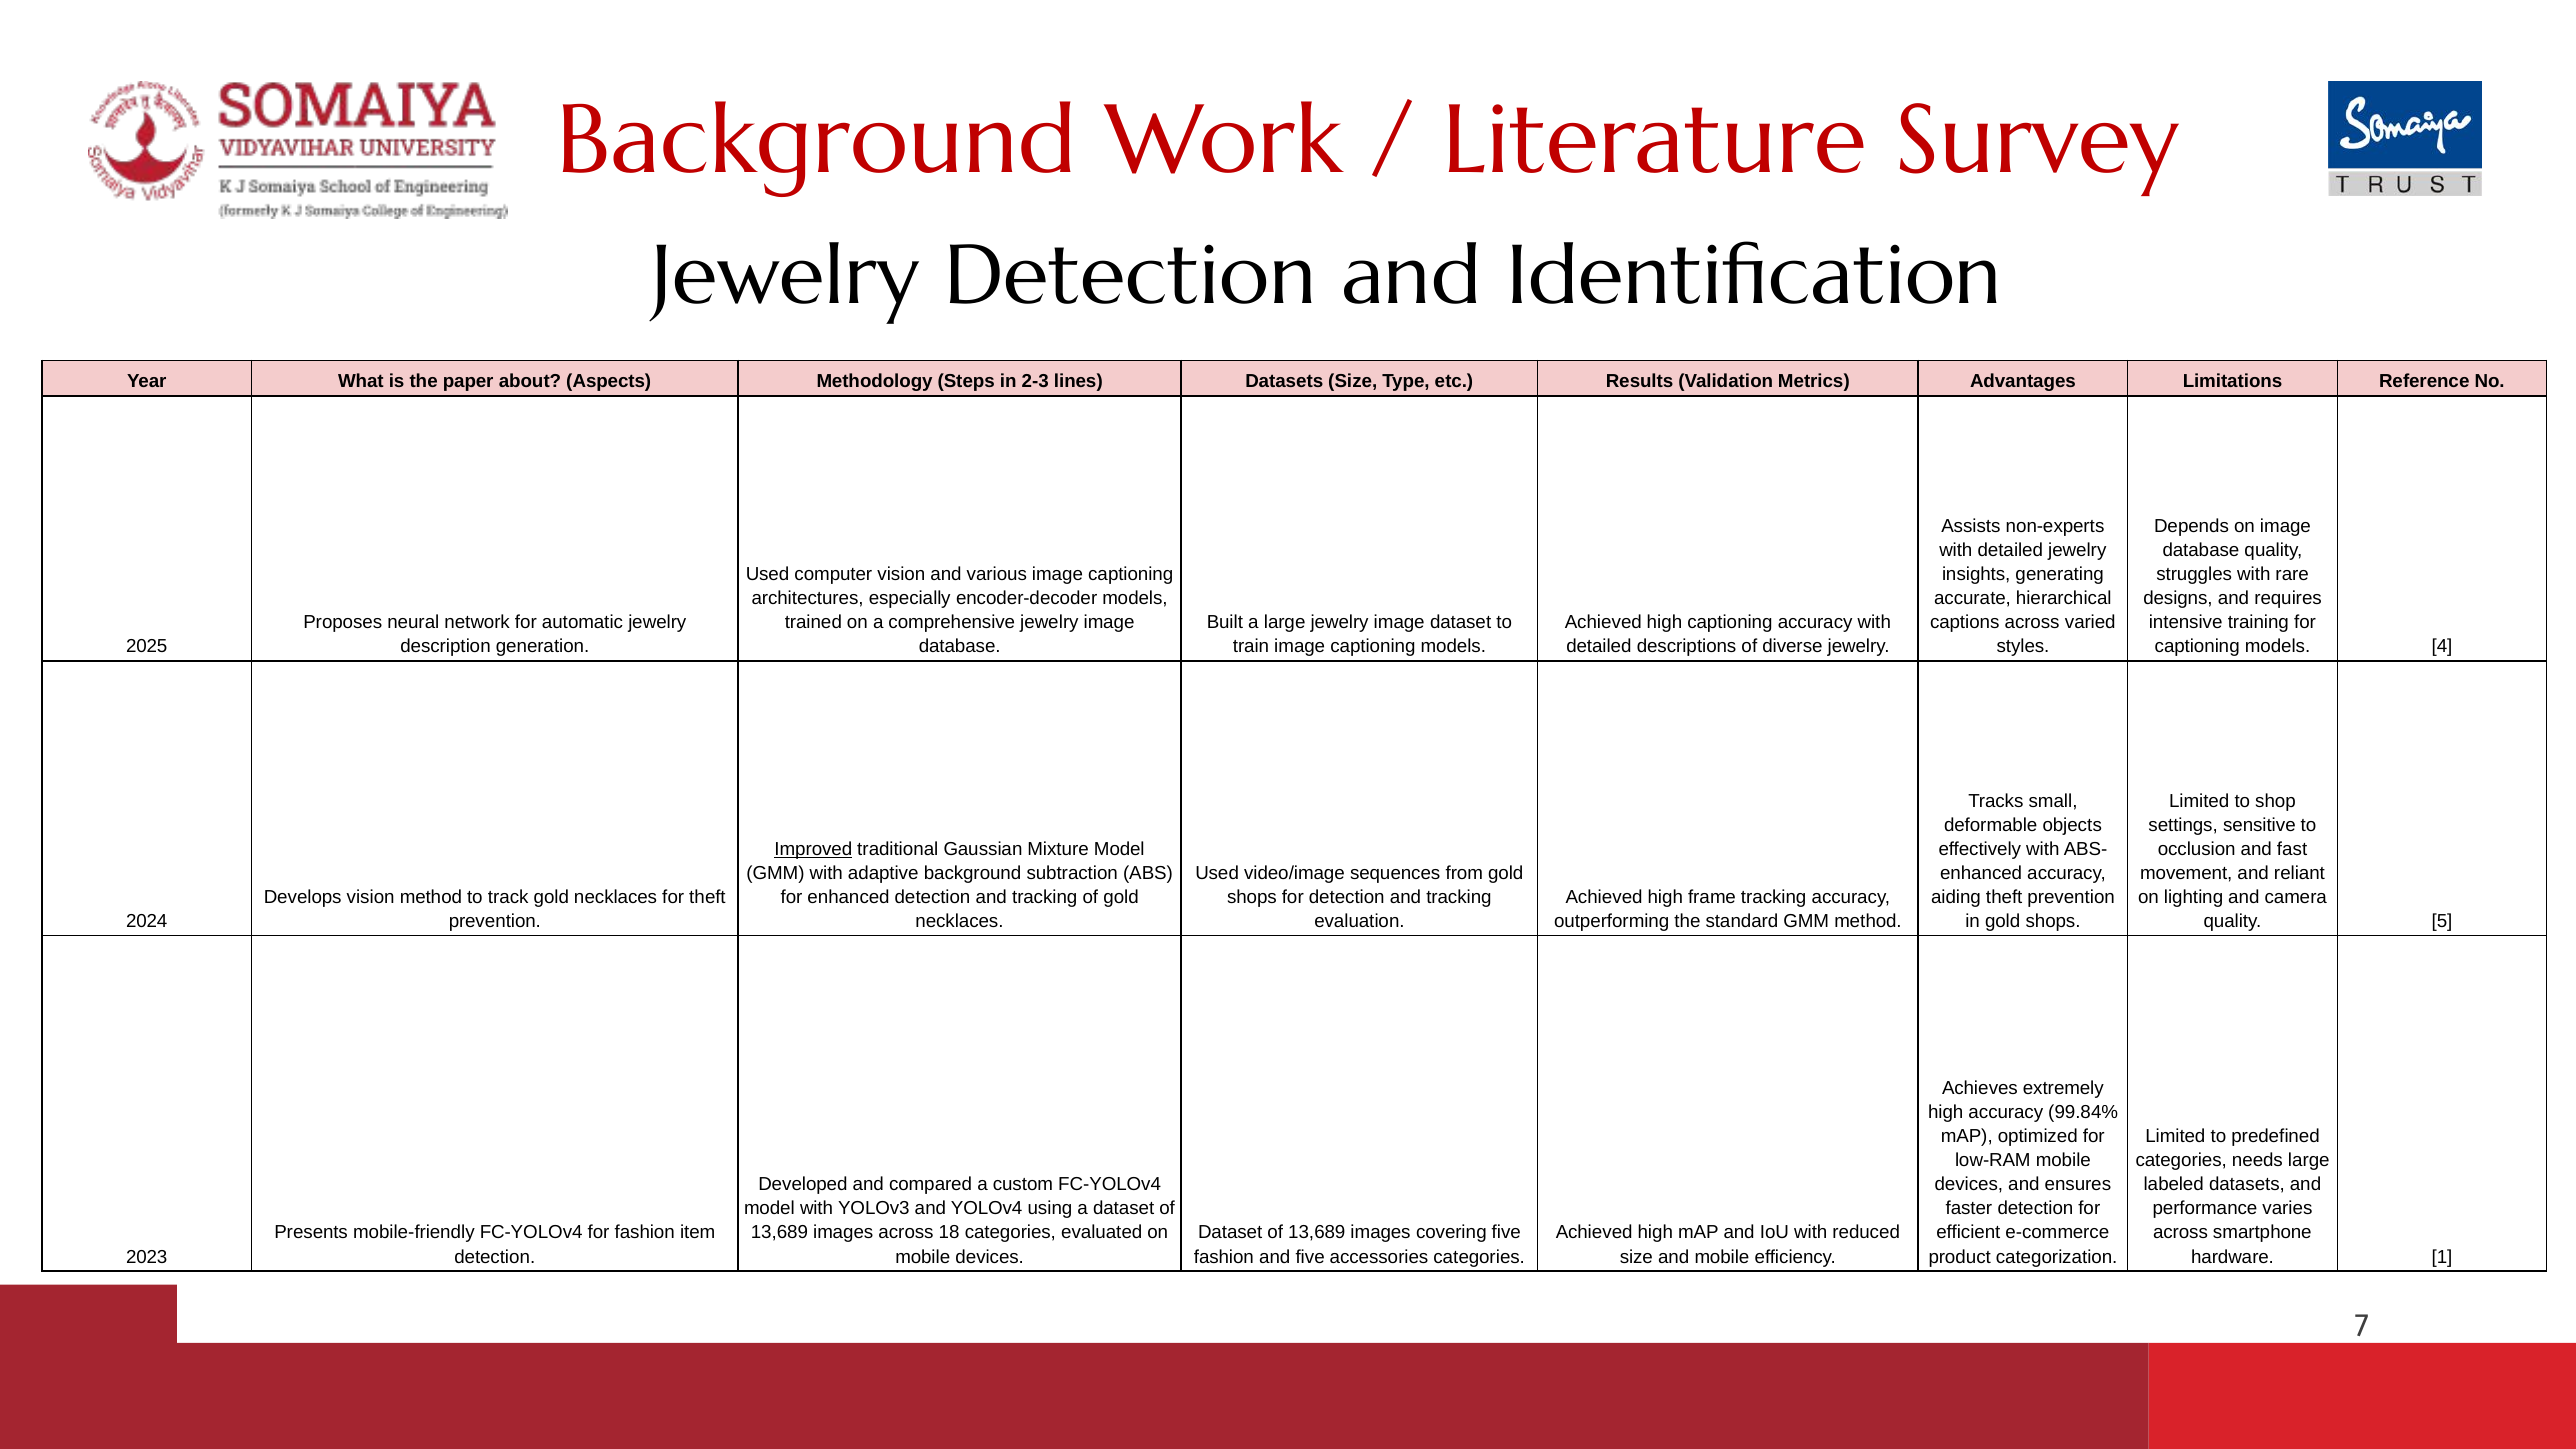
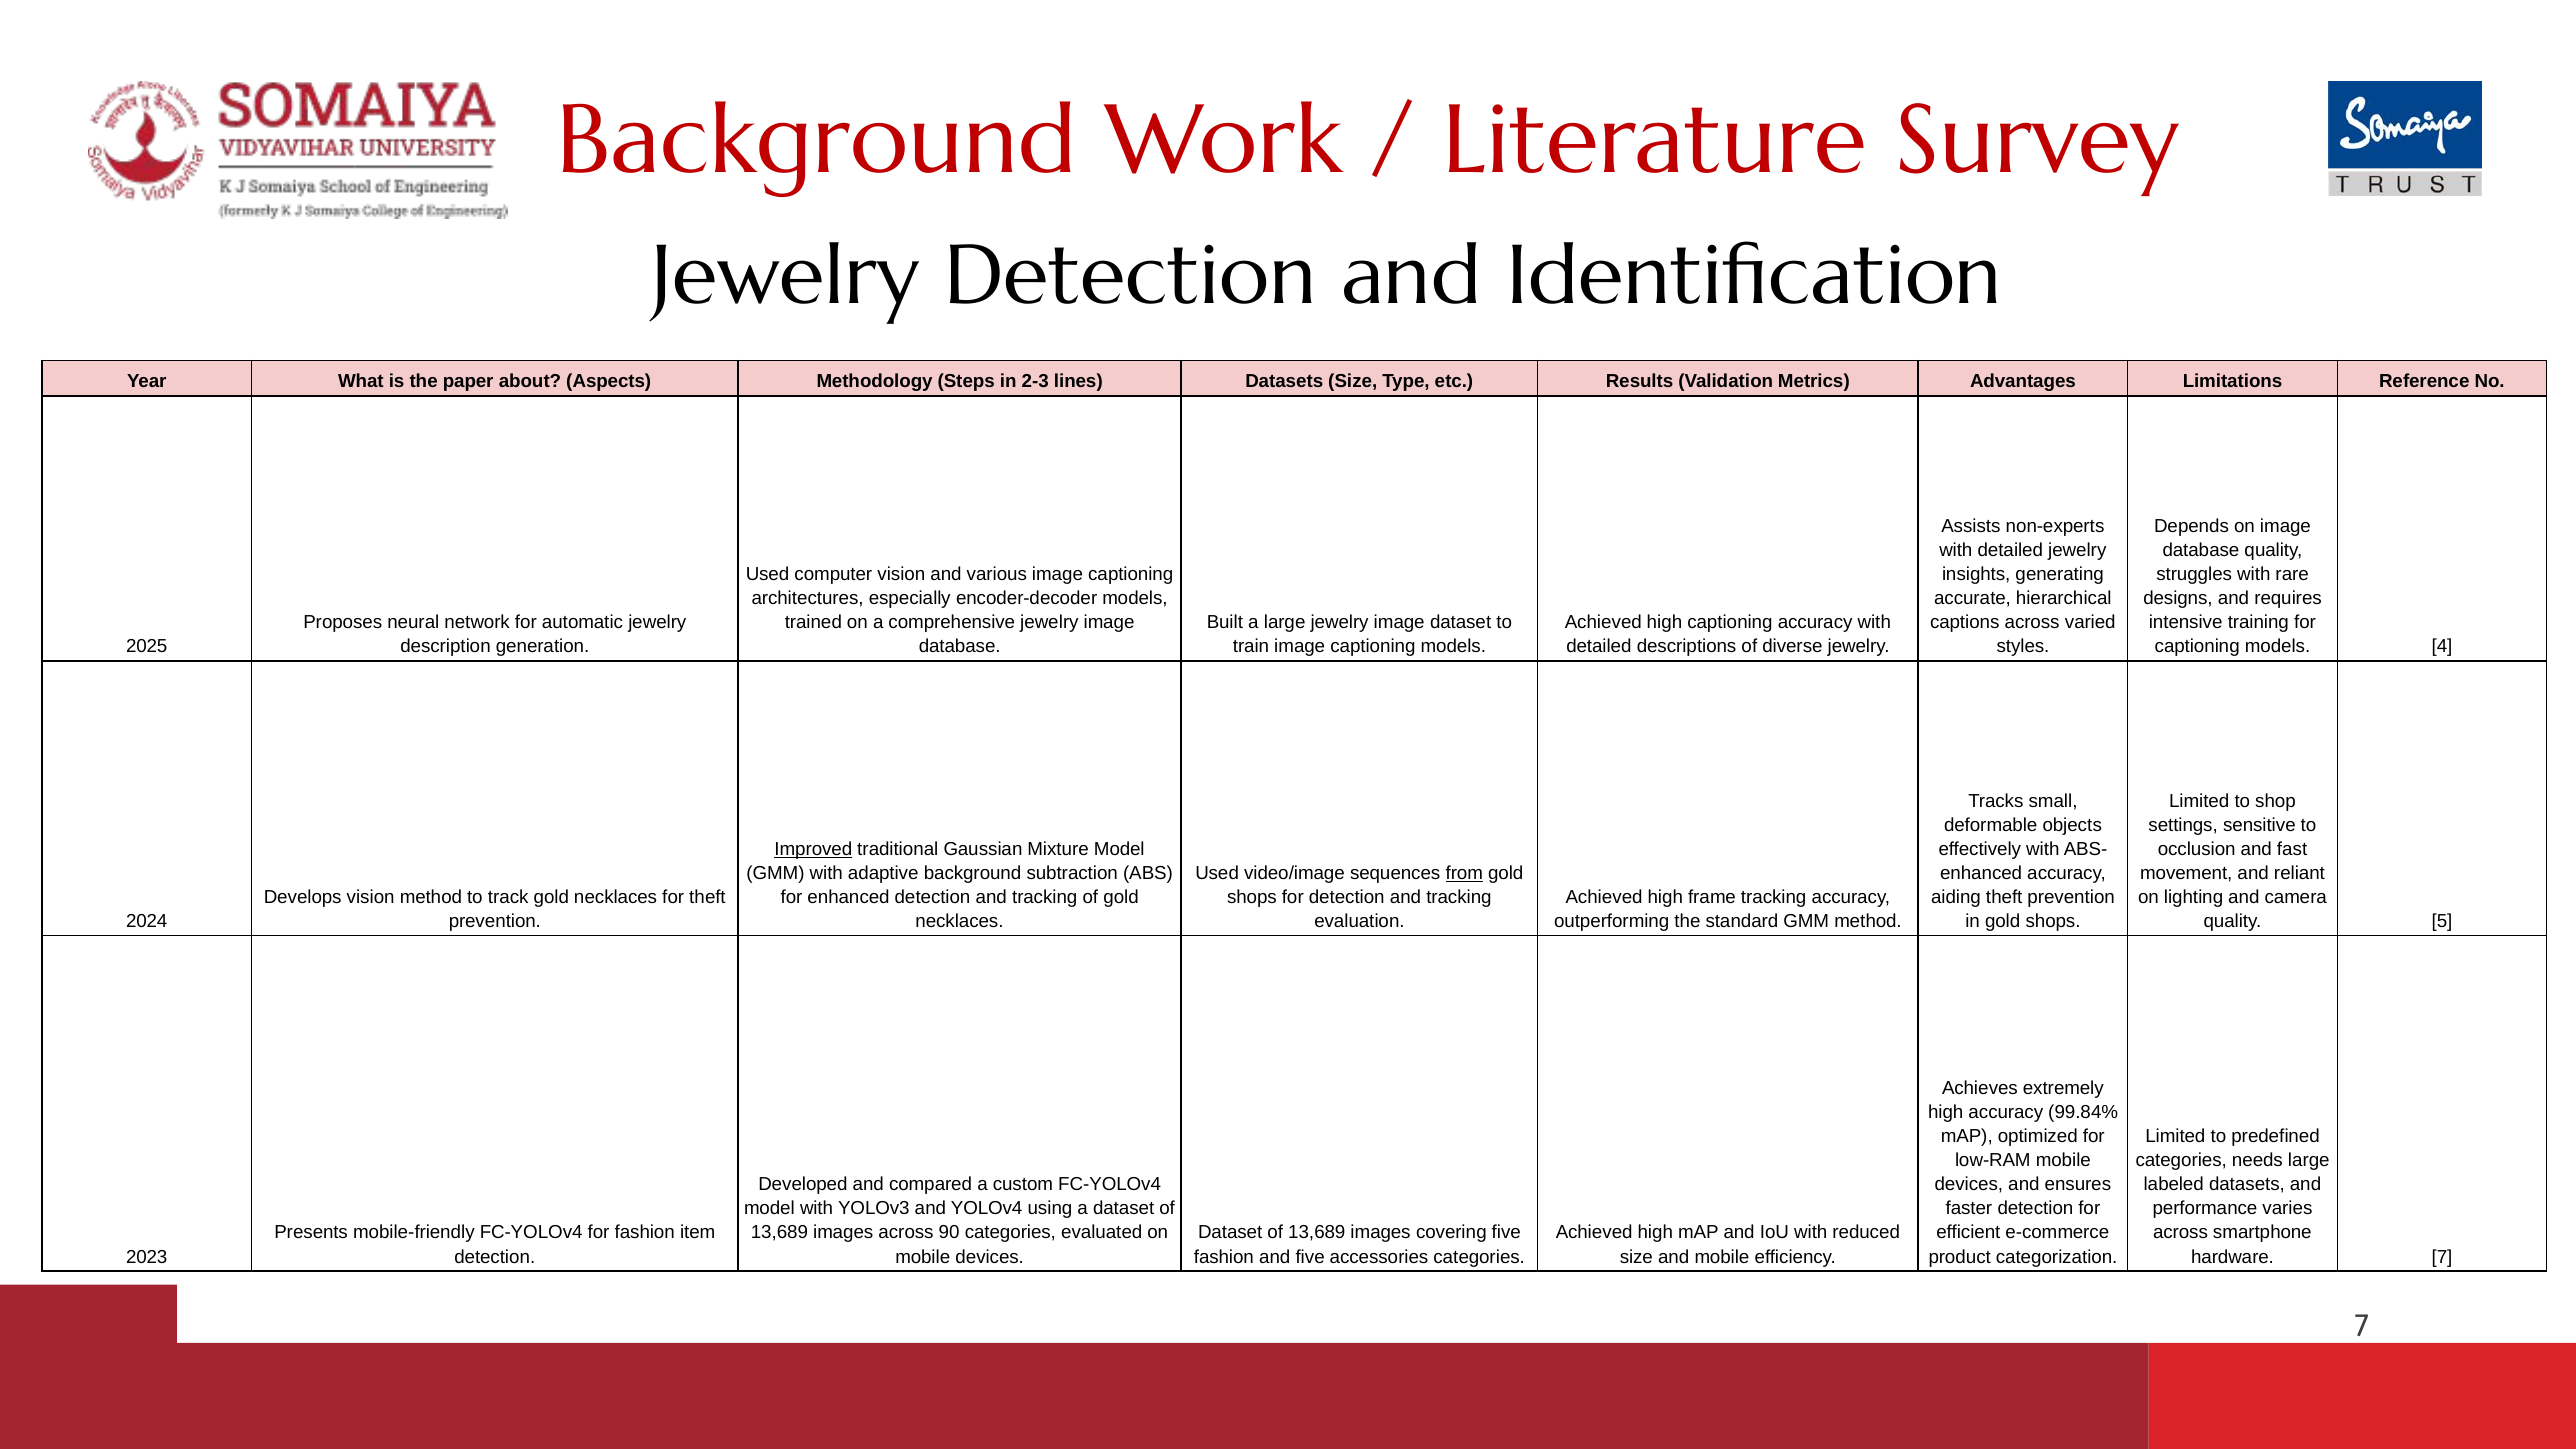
from underline: none -> present
18: 18 -> 90
hardware 1: 1 -> 7
